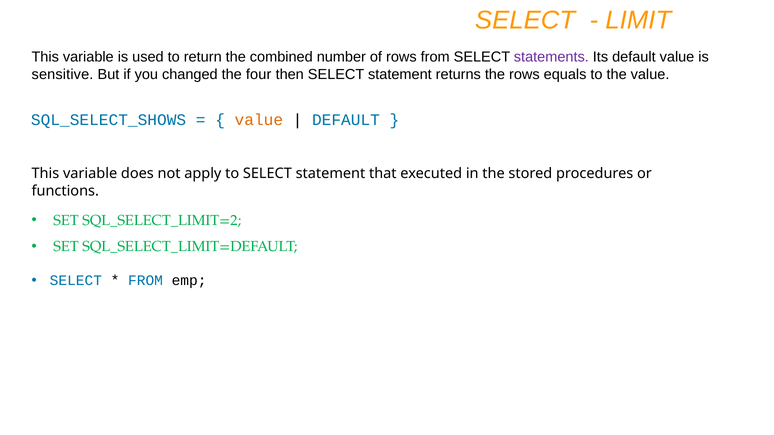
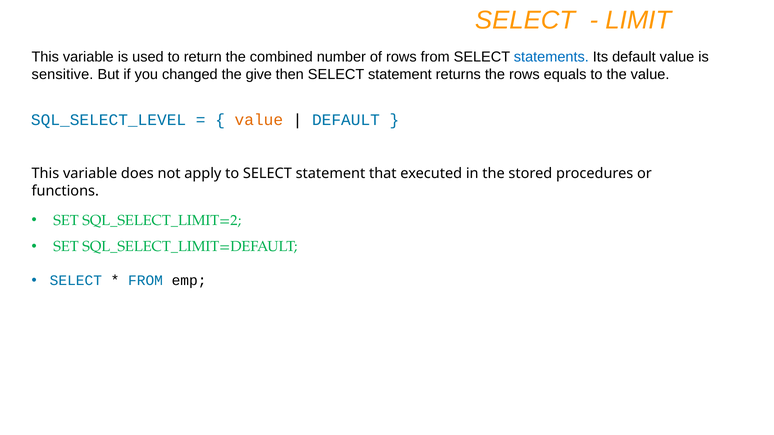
statements colour: purple -> blue
four: four -> give
SQL_SELECT_SHOWS: SQL_SELECT_SHOWS -> SQL_SELECT_LEVEL
